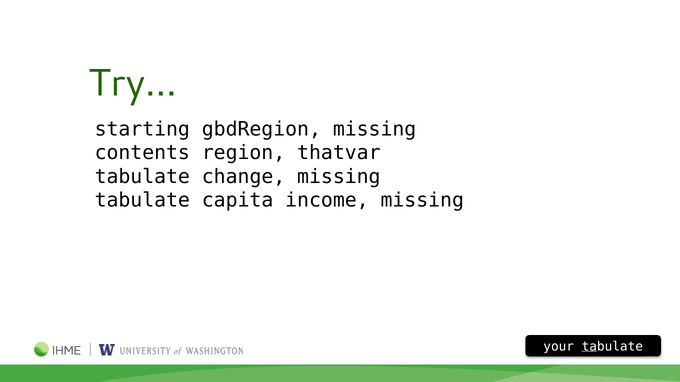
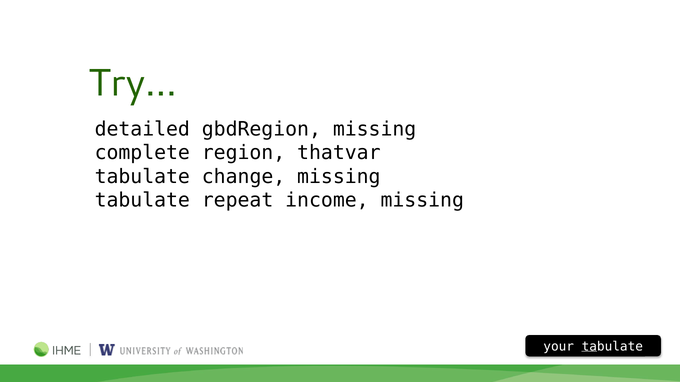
starting: starting -> detailed
contents: contents -> complete
capita: capita -> repeat
